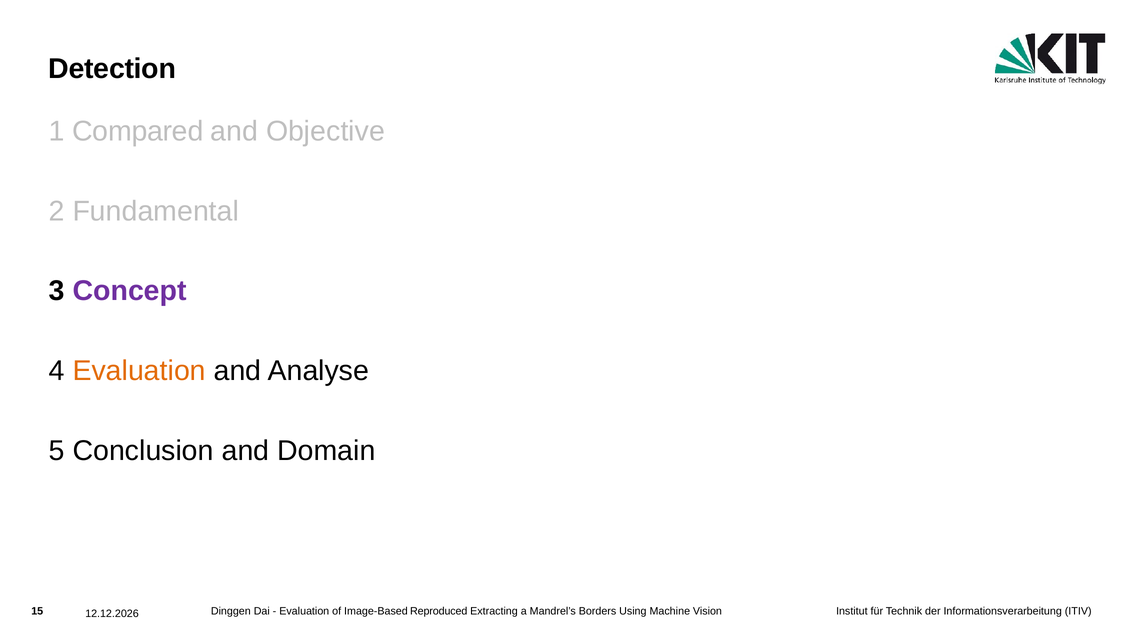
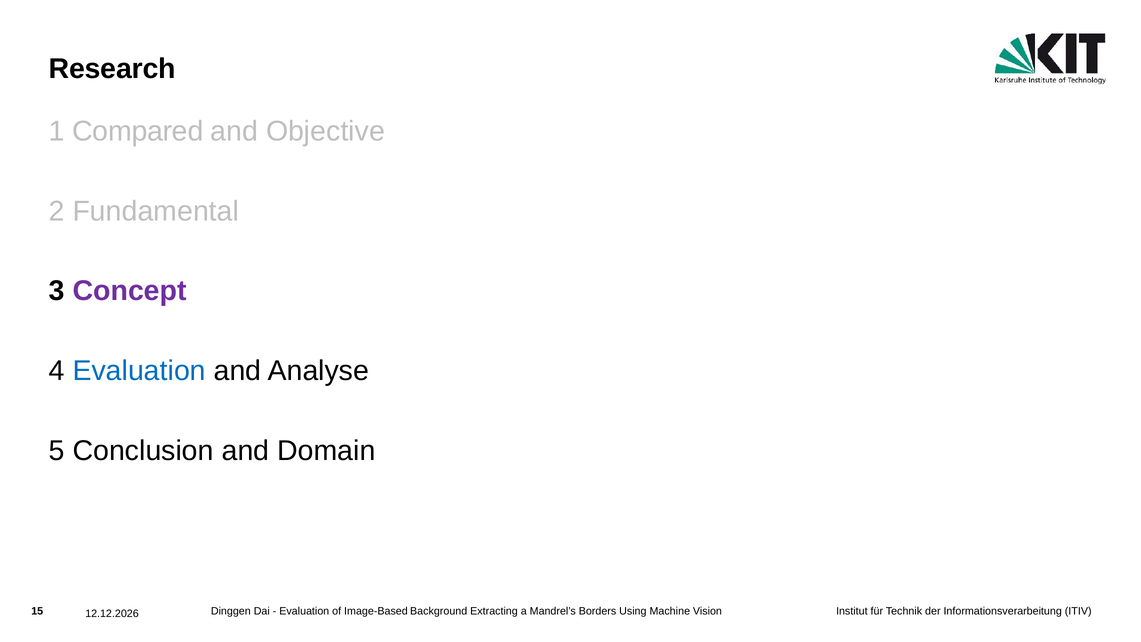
Detection: Detection -> Research
Evaluation at (139, 371) colour: orange -> blue
Reproduced: Reproduced -> Background
